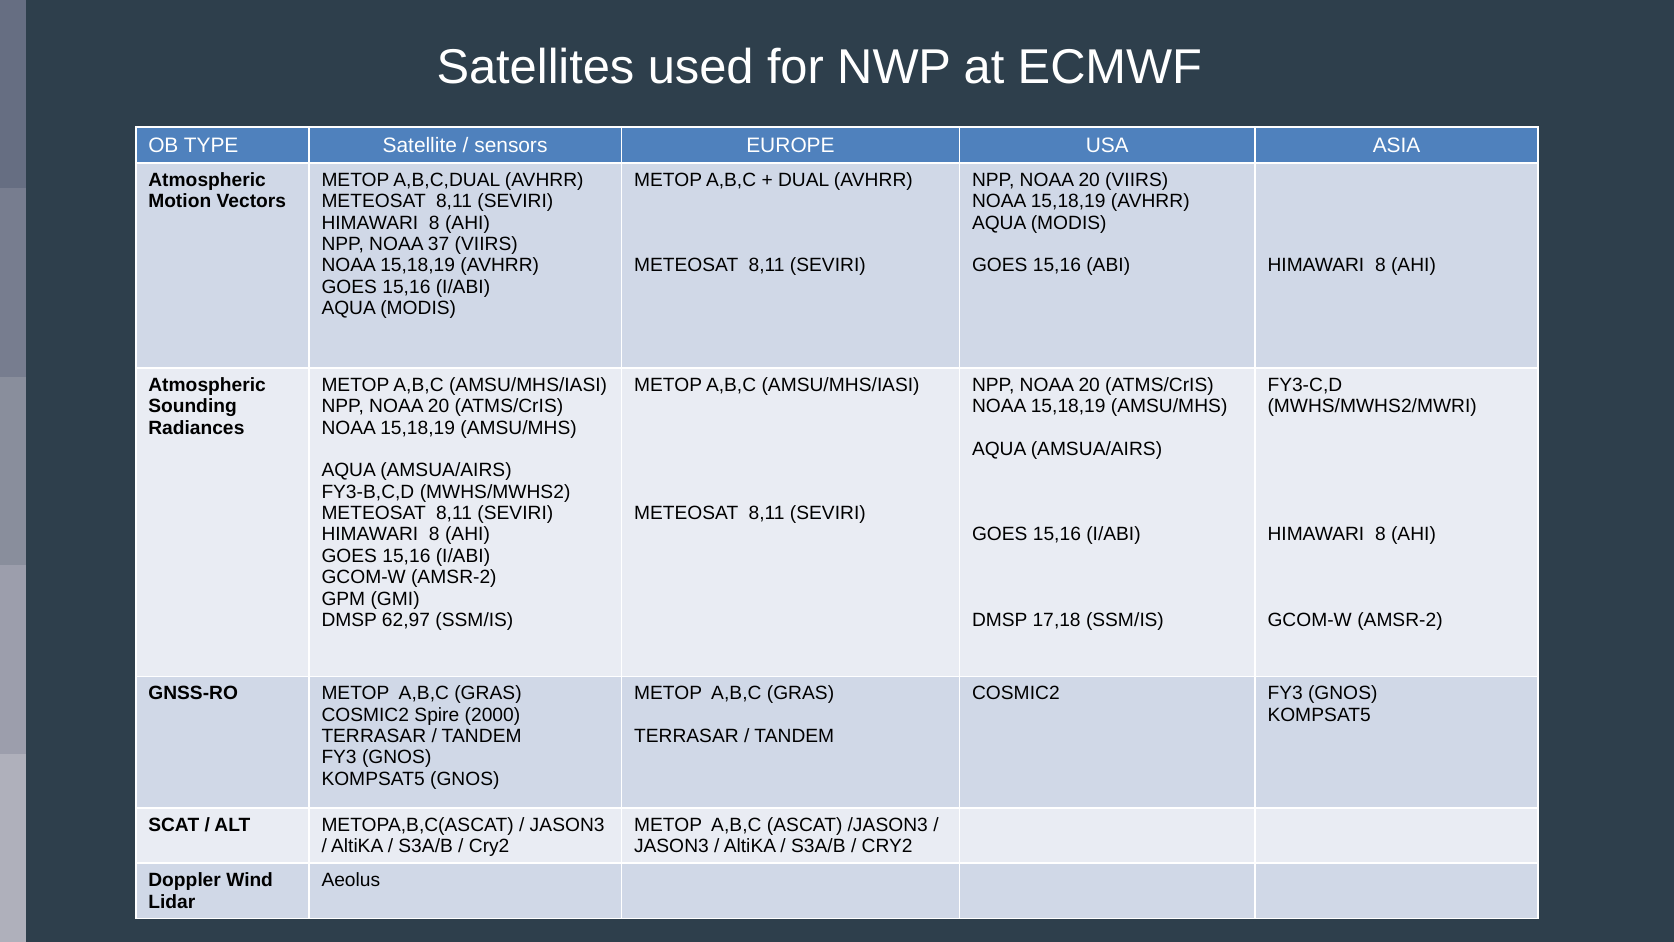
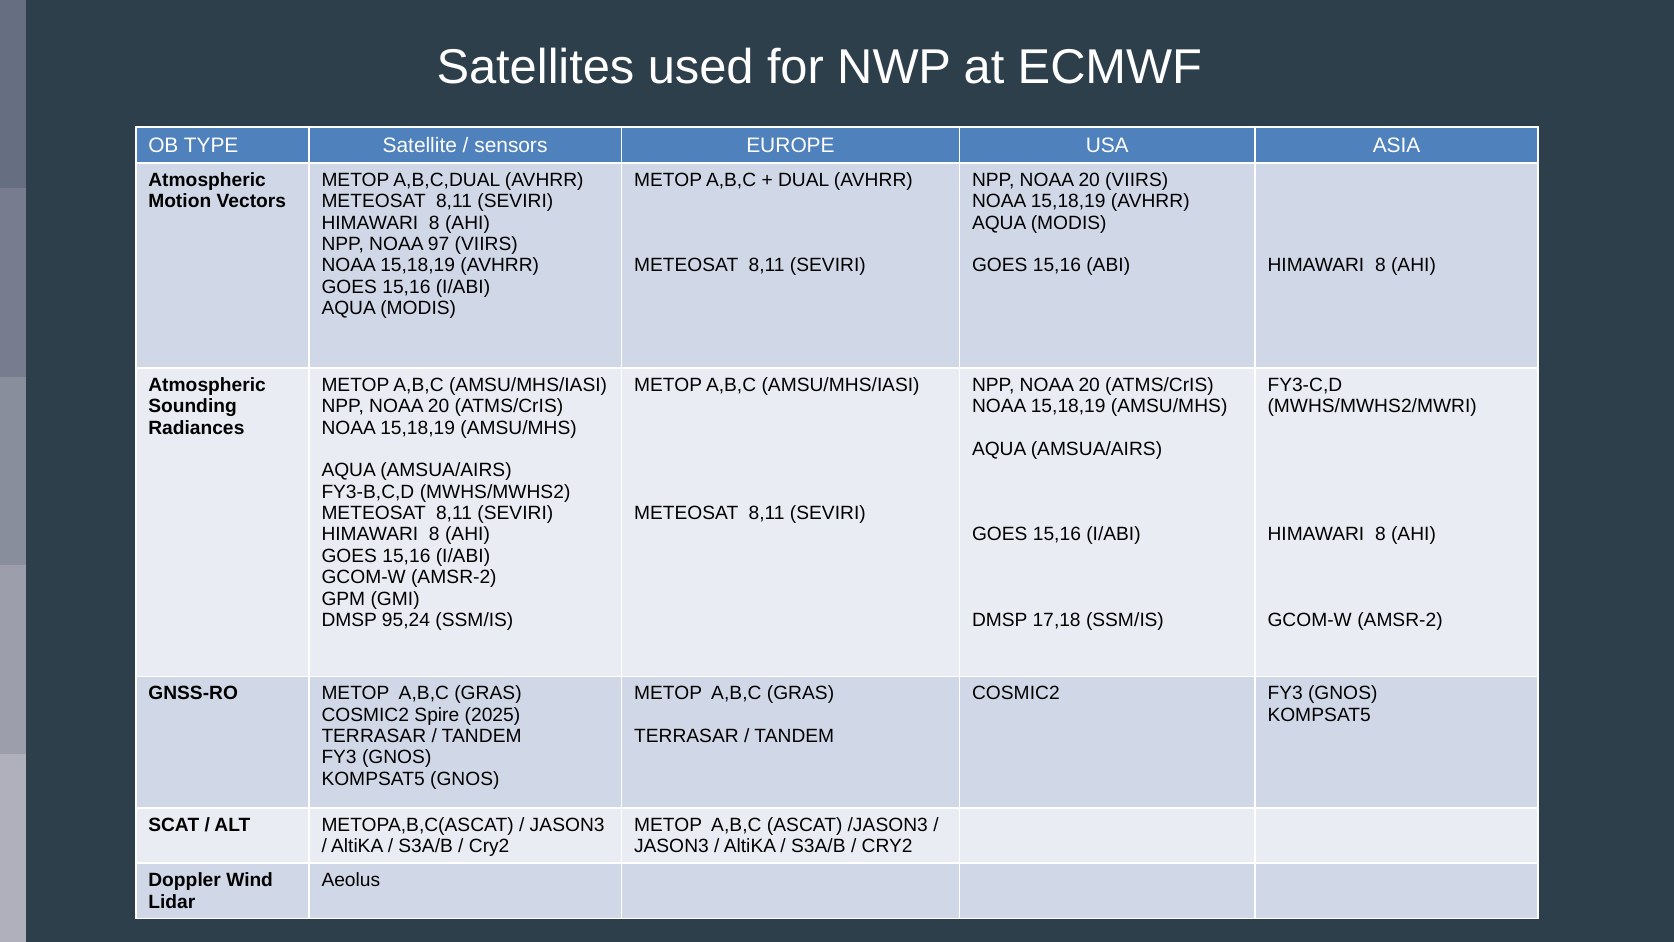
37: 37 -> 97
62,97: 62,97 -> 95,24
2000: 2000 -> 2025
